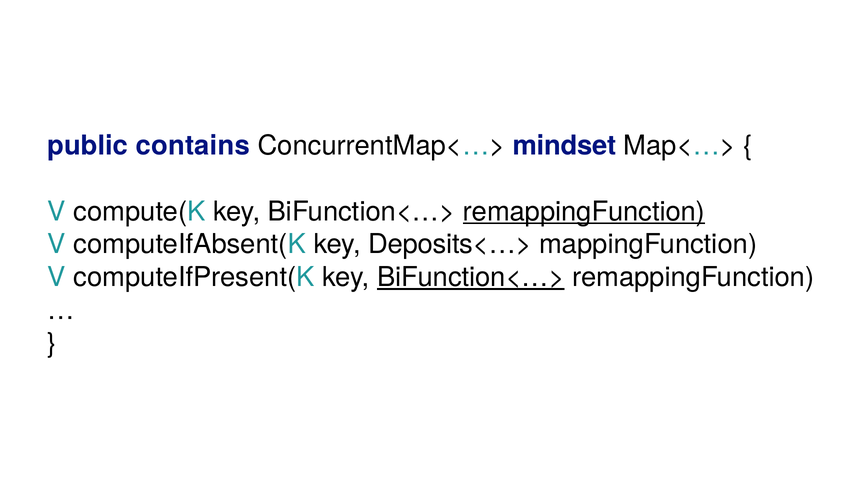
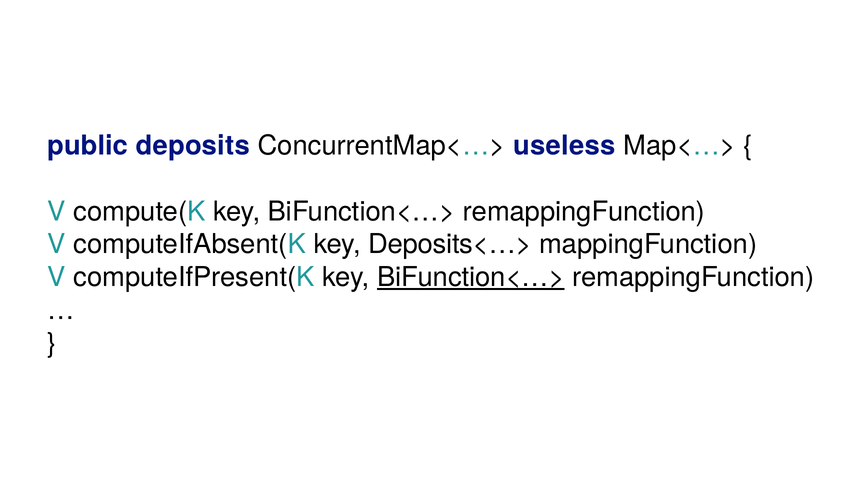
contains: contains -> deposits
mindset: mindset -> useless
remappingFunction at (584, 211) underline: present -> none
